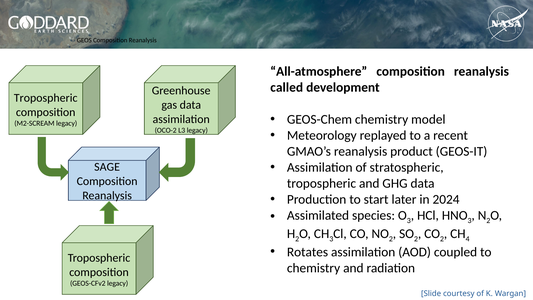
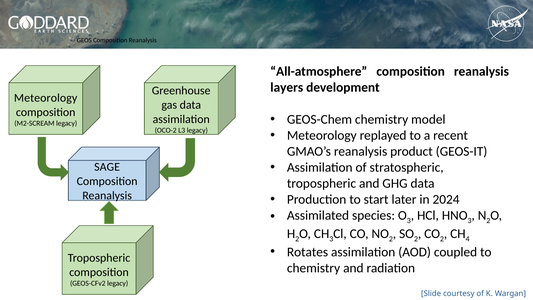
called: called -> layers
Tropospheric at (46, 98): Tropospheric -> Meteorology
